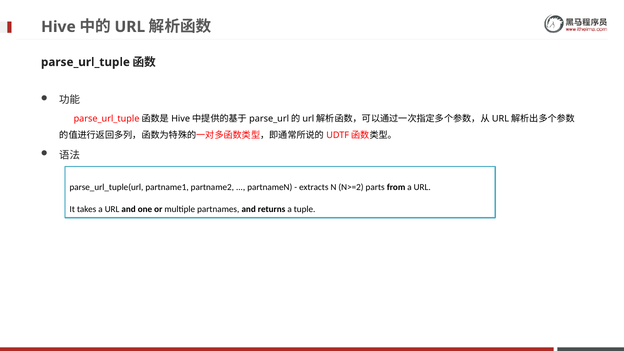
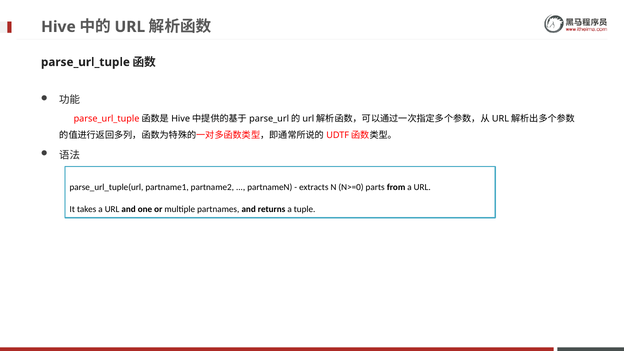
N>=2: N>=2 -> N>=0
